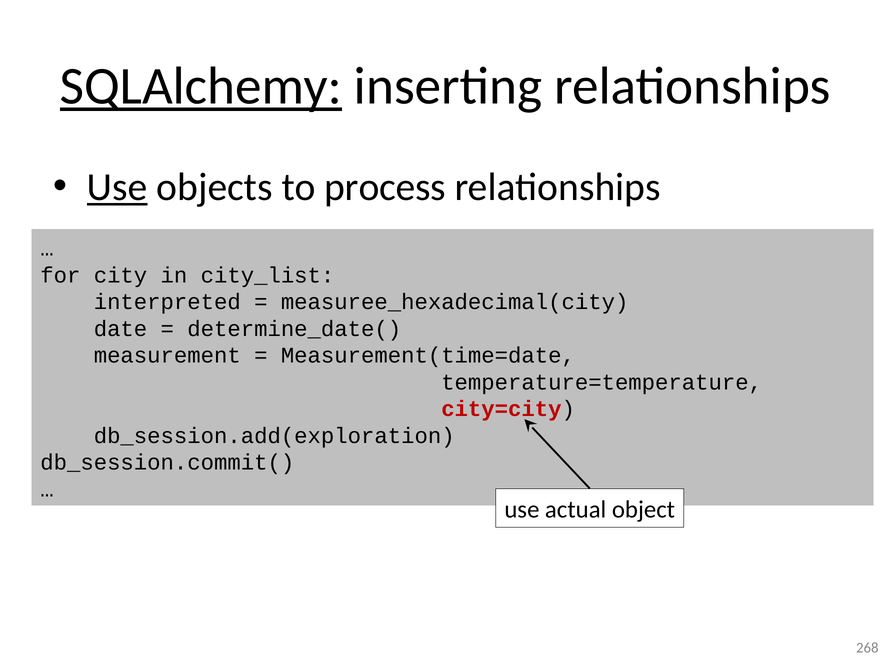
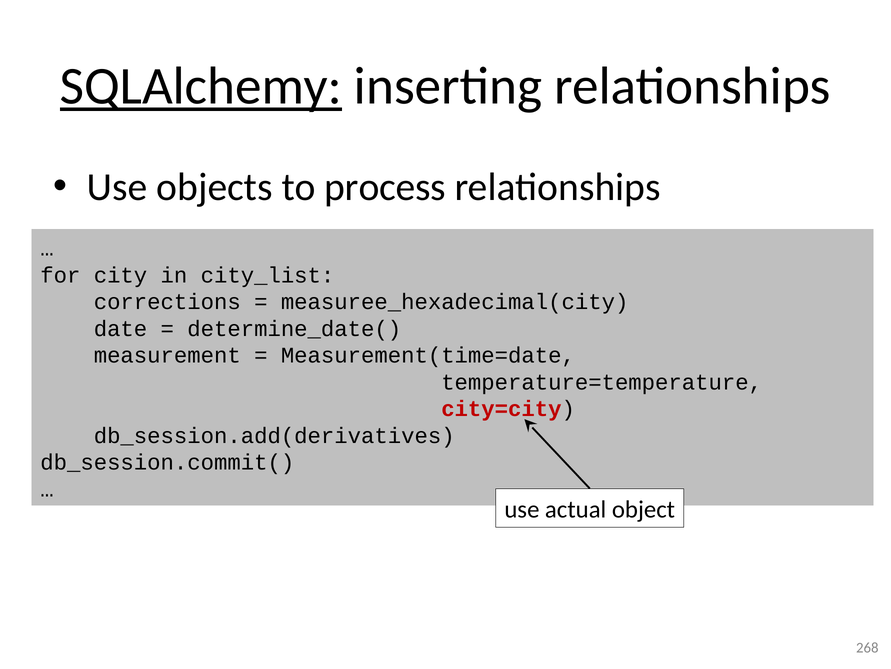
Use at (117, 187) underline: present -> none
interpreted: interpreted -> corrections
db_session.add(exploration: db_session.add(exploration -> db_session.add(derivatives
